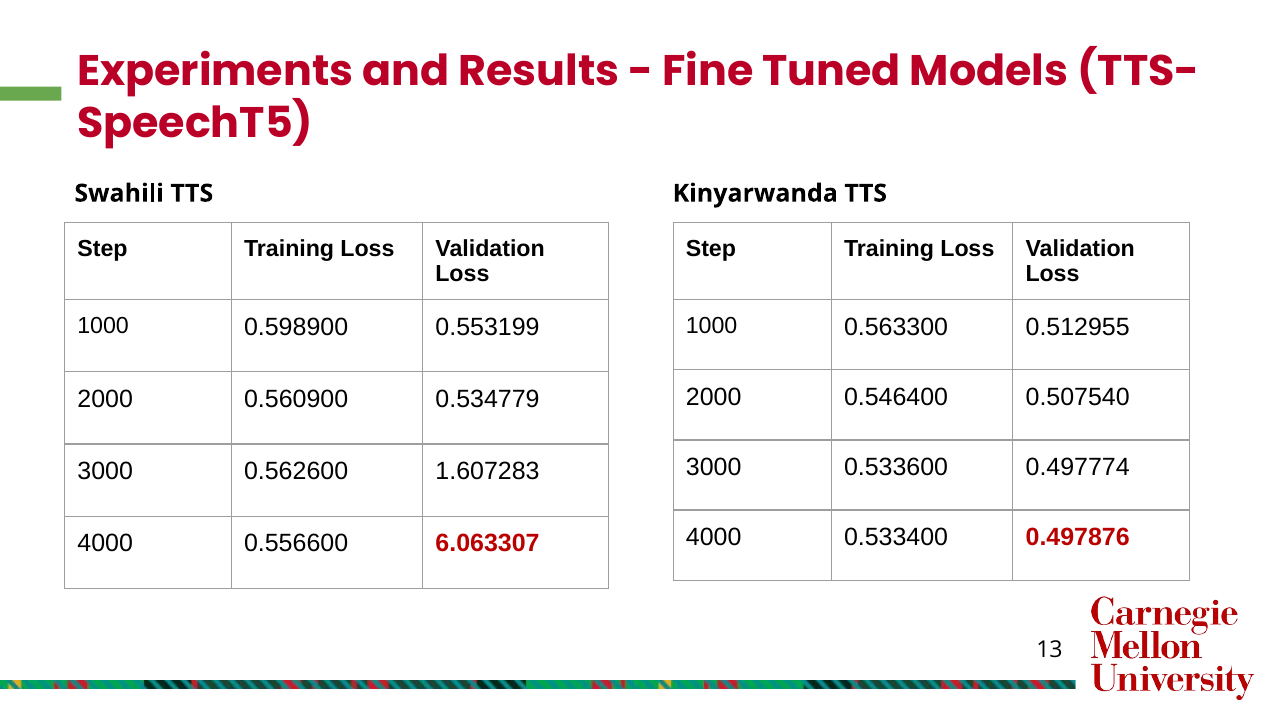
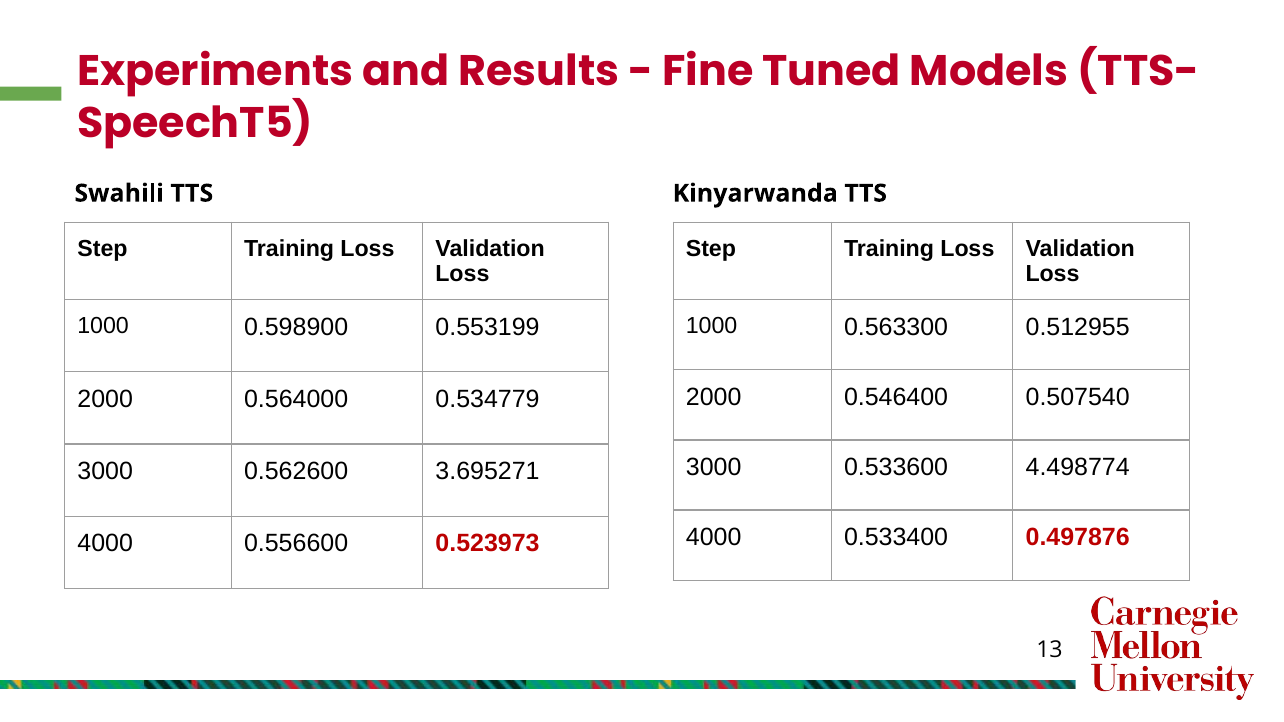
0.560900: 0.560900 -> 0.564000
0.497774: 0.497774 -> 4.498774
1.607283: 1.607283 -> 3.695271
6.063307: 6.063307 -> 0.523973
